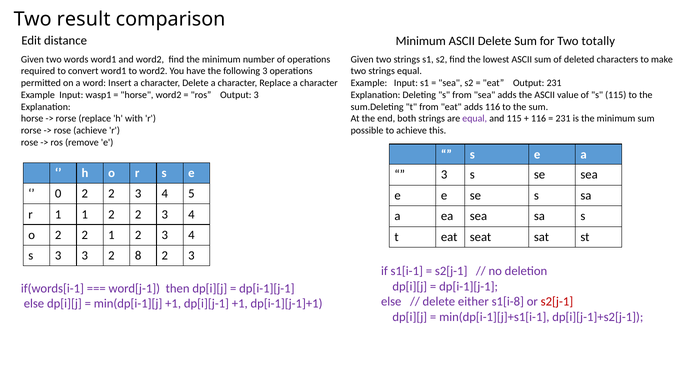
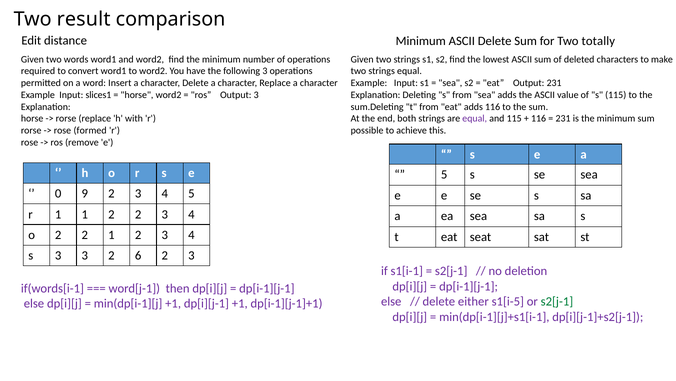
wasp1: wasp1 -> slices1
rose achieve: achieve -> formed
3 at (444, 174): 3 -> 5
0 2: 2 -> 9
8: 8 -> 6
s1[i-8: s1[i-8 -> s1[i-5
s2[j-1 at (557, 301) colour: red -> green
